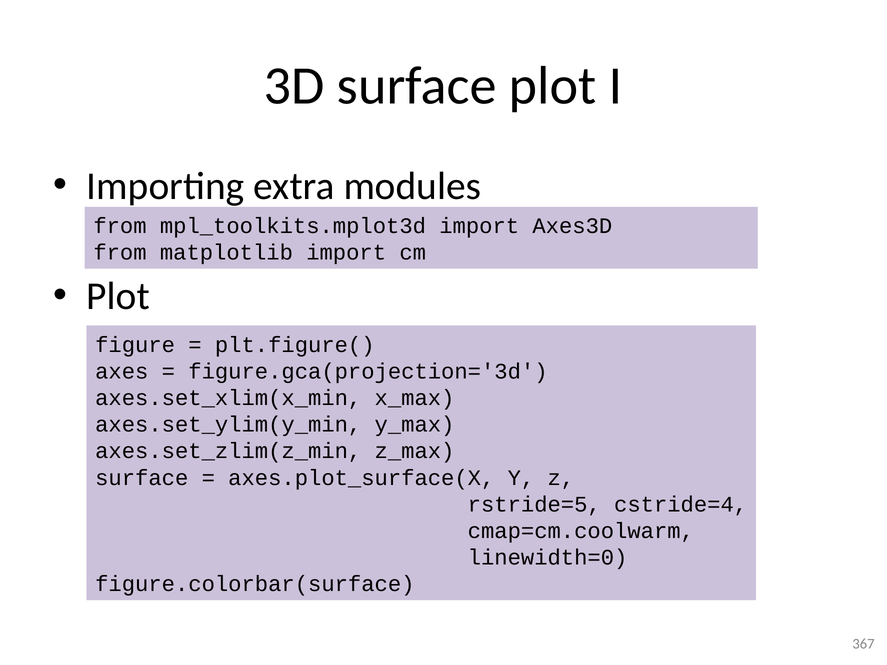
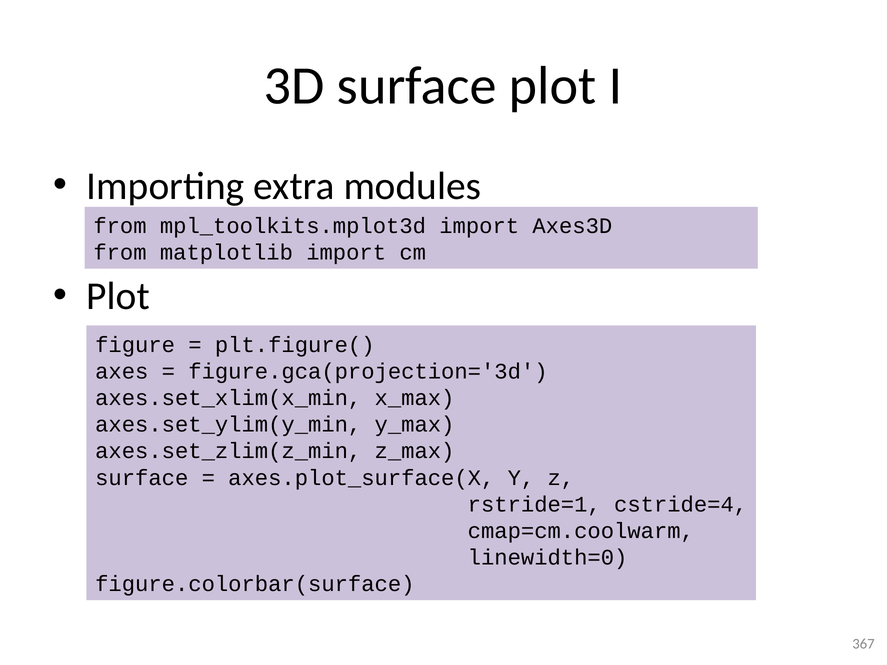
rstride=5: rstride=5 -> rstride=1
